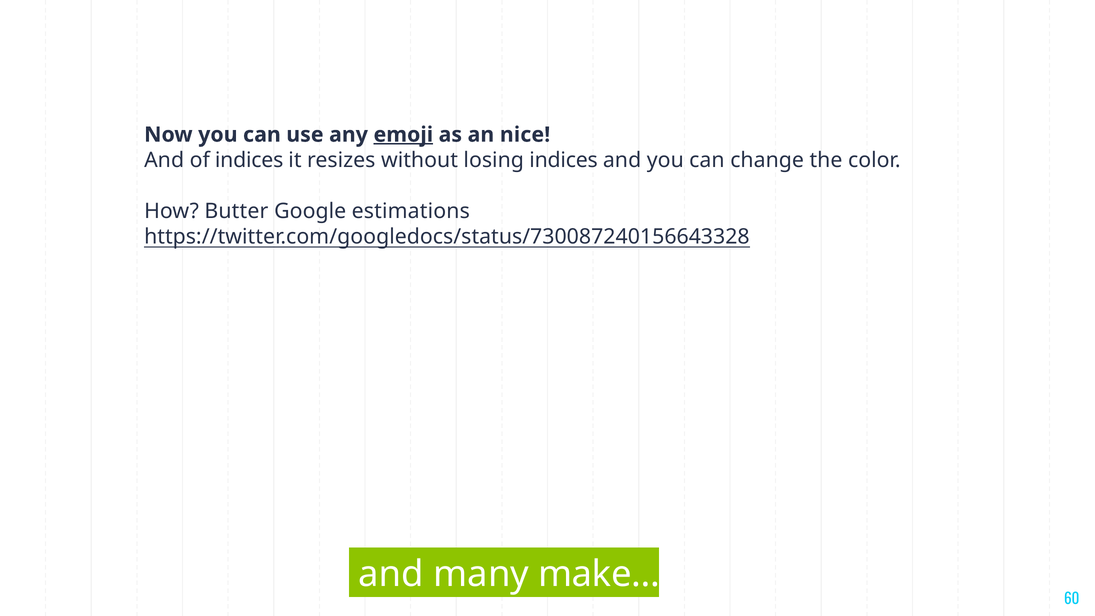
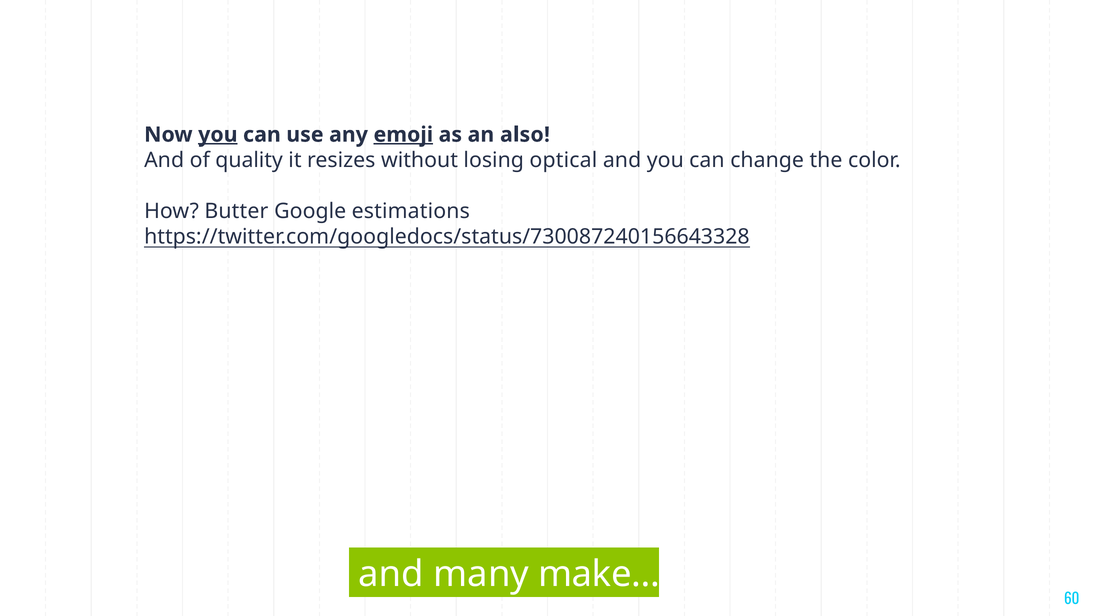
you at (218, 135) underline: none -> present
nice: nice -> also
of indices: indices -> quality
losing indices: indices -> optical
